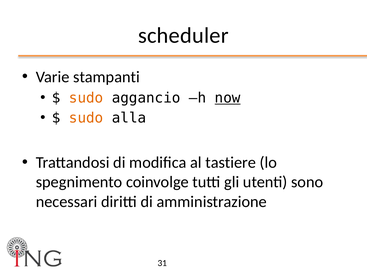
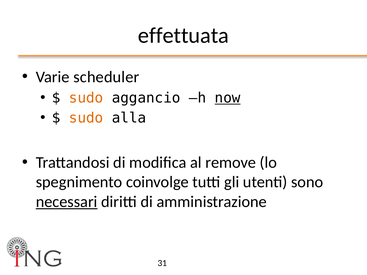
scheduler: scheduler -> effettuata
stampanti: stampanti -> scheduler
tastiere: tastiere -> remove
necessari underline: none -> present
